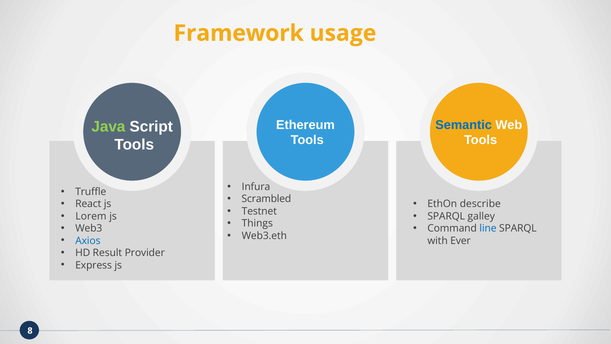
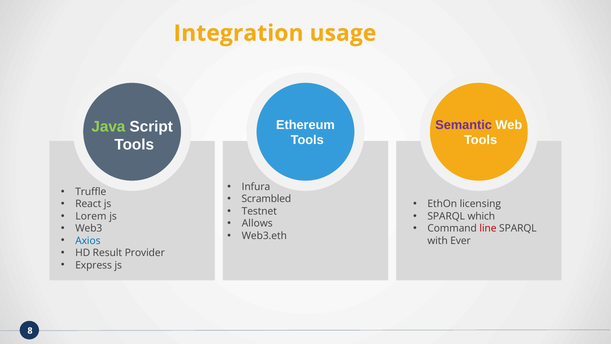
Framework: Framework -> Integration
Semantic colour: blue -> purple
describe: describe -> licensing
galley: galley -> which
Things: Things -> Allows
line colour: blue -> red
